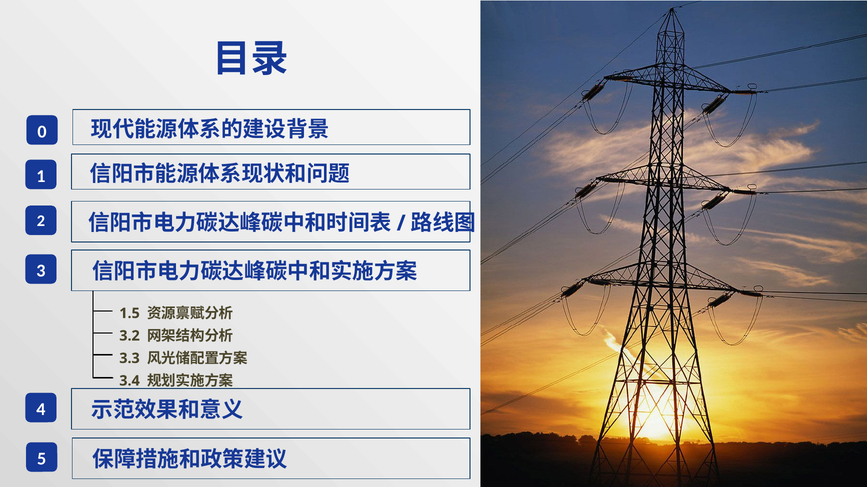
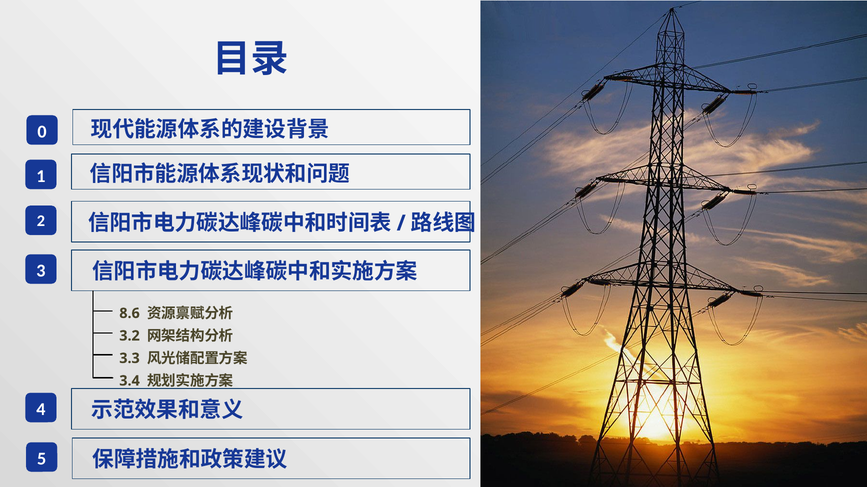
1.5: 1.5 -> 8.6
